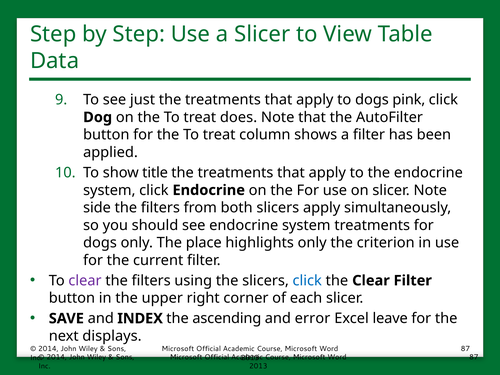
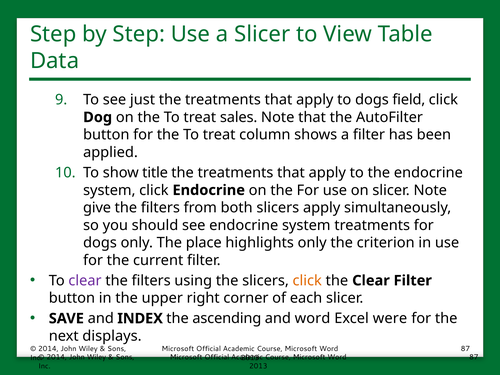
pink: pink -> field
does: does -> sales
side: side -> give
click at (307, 281) colour: blue -> orange
and error: error -> word
leave: leave -> were
